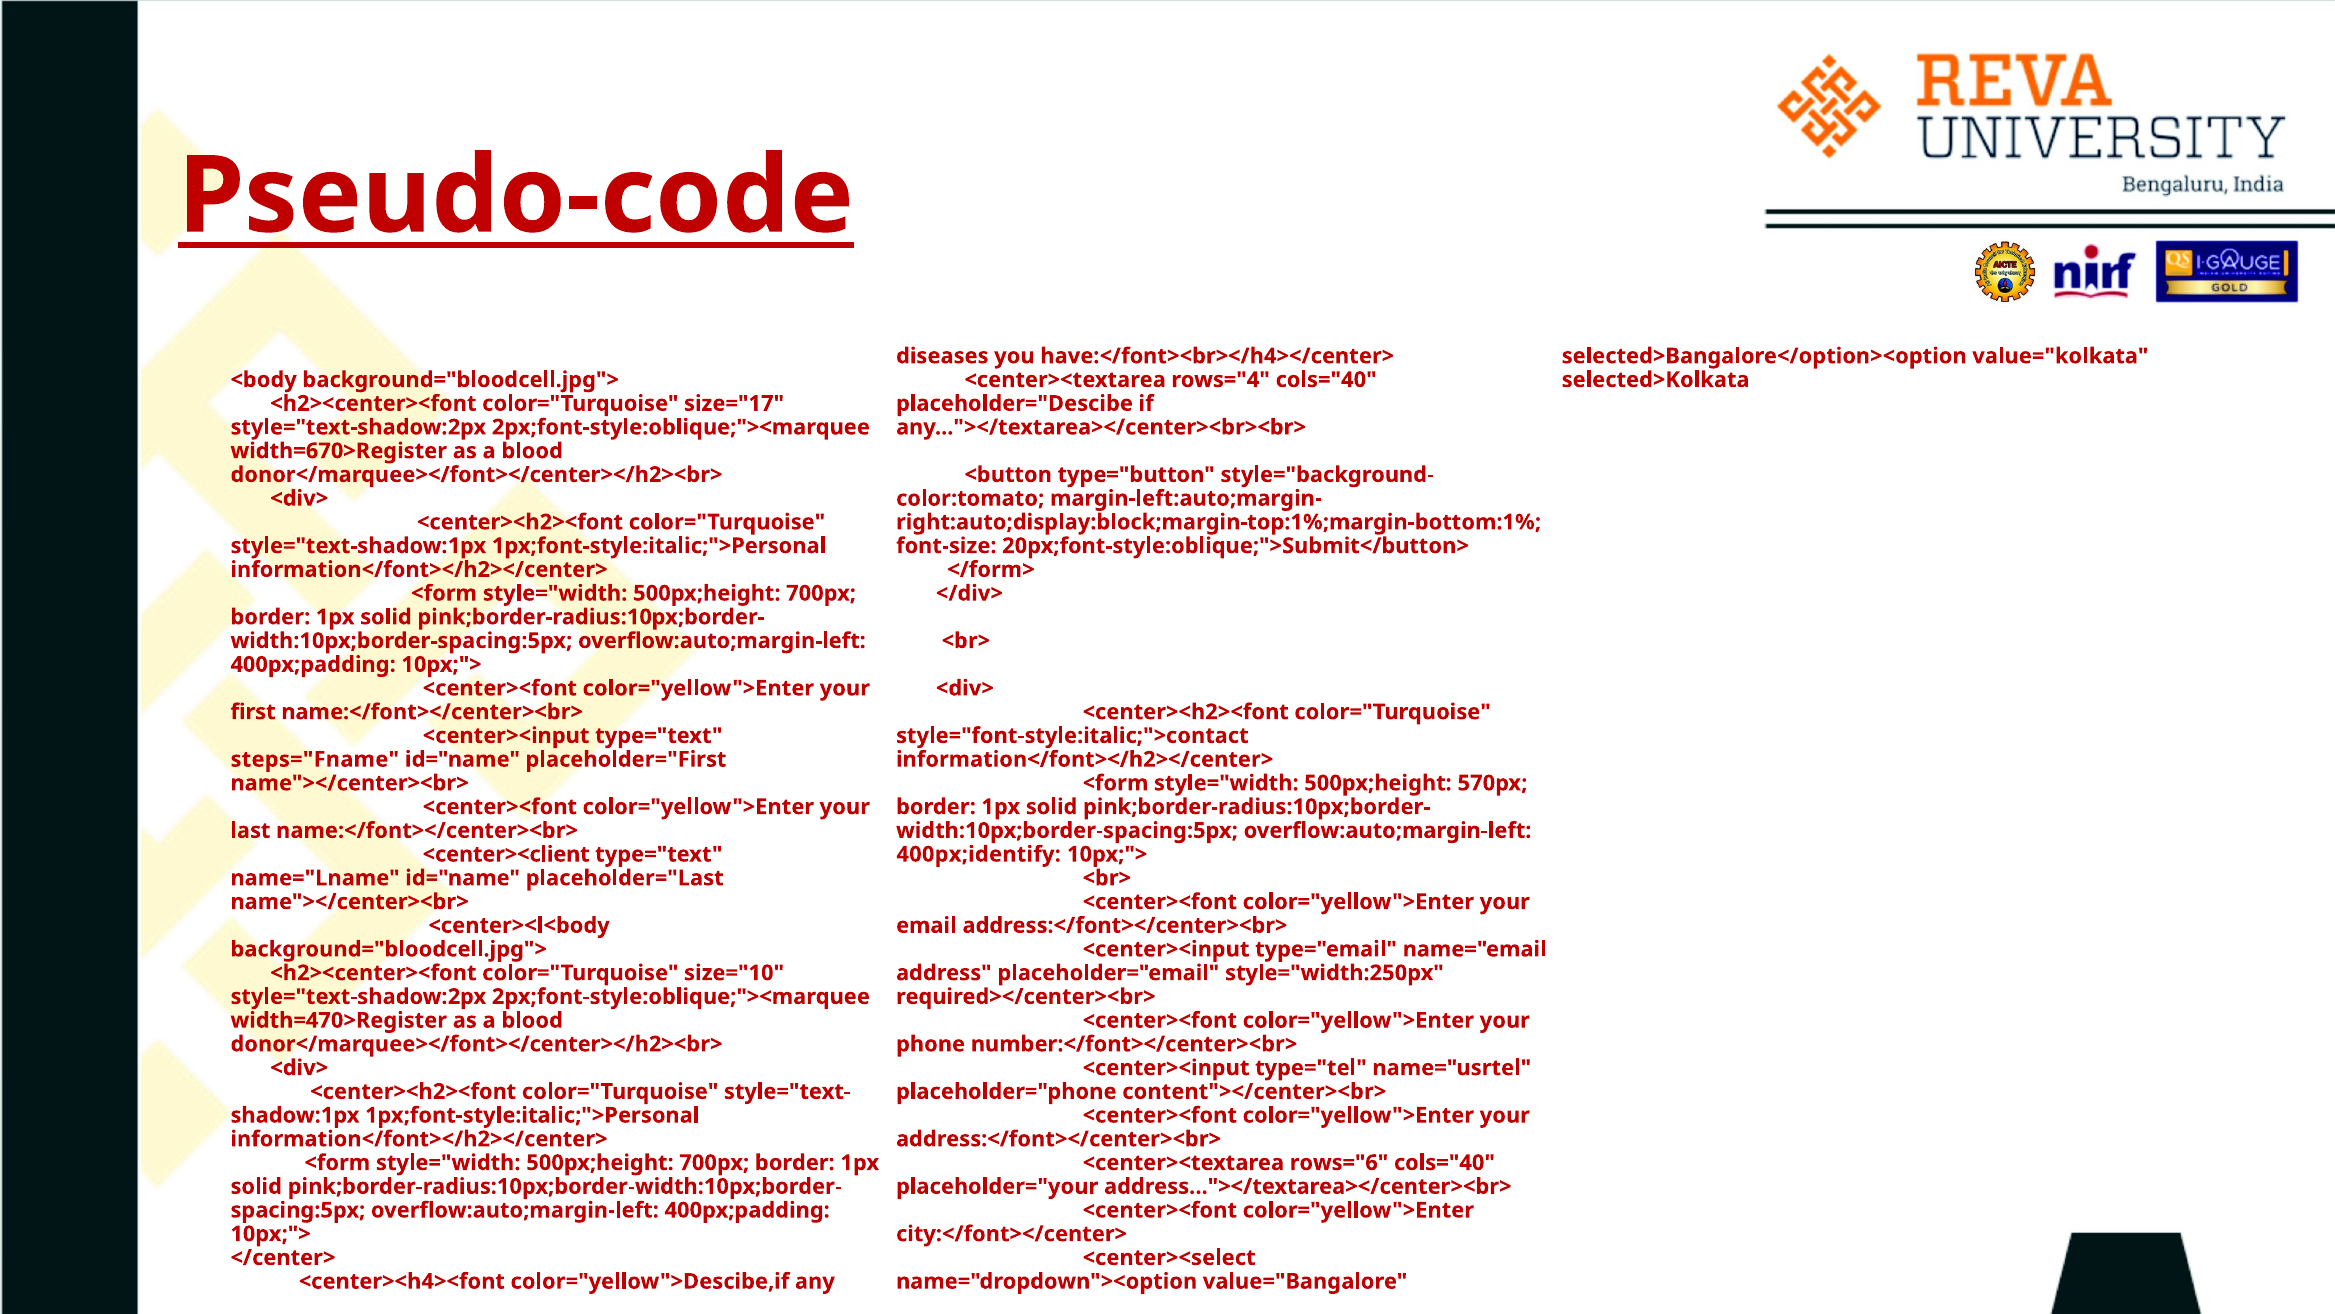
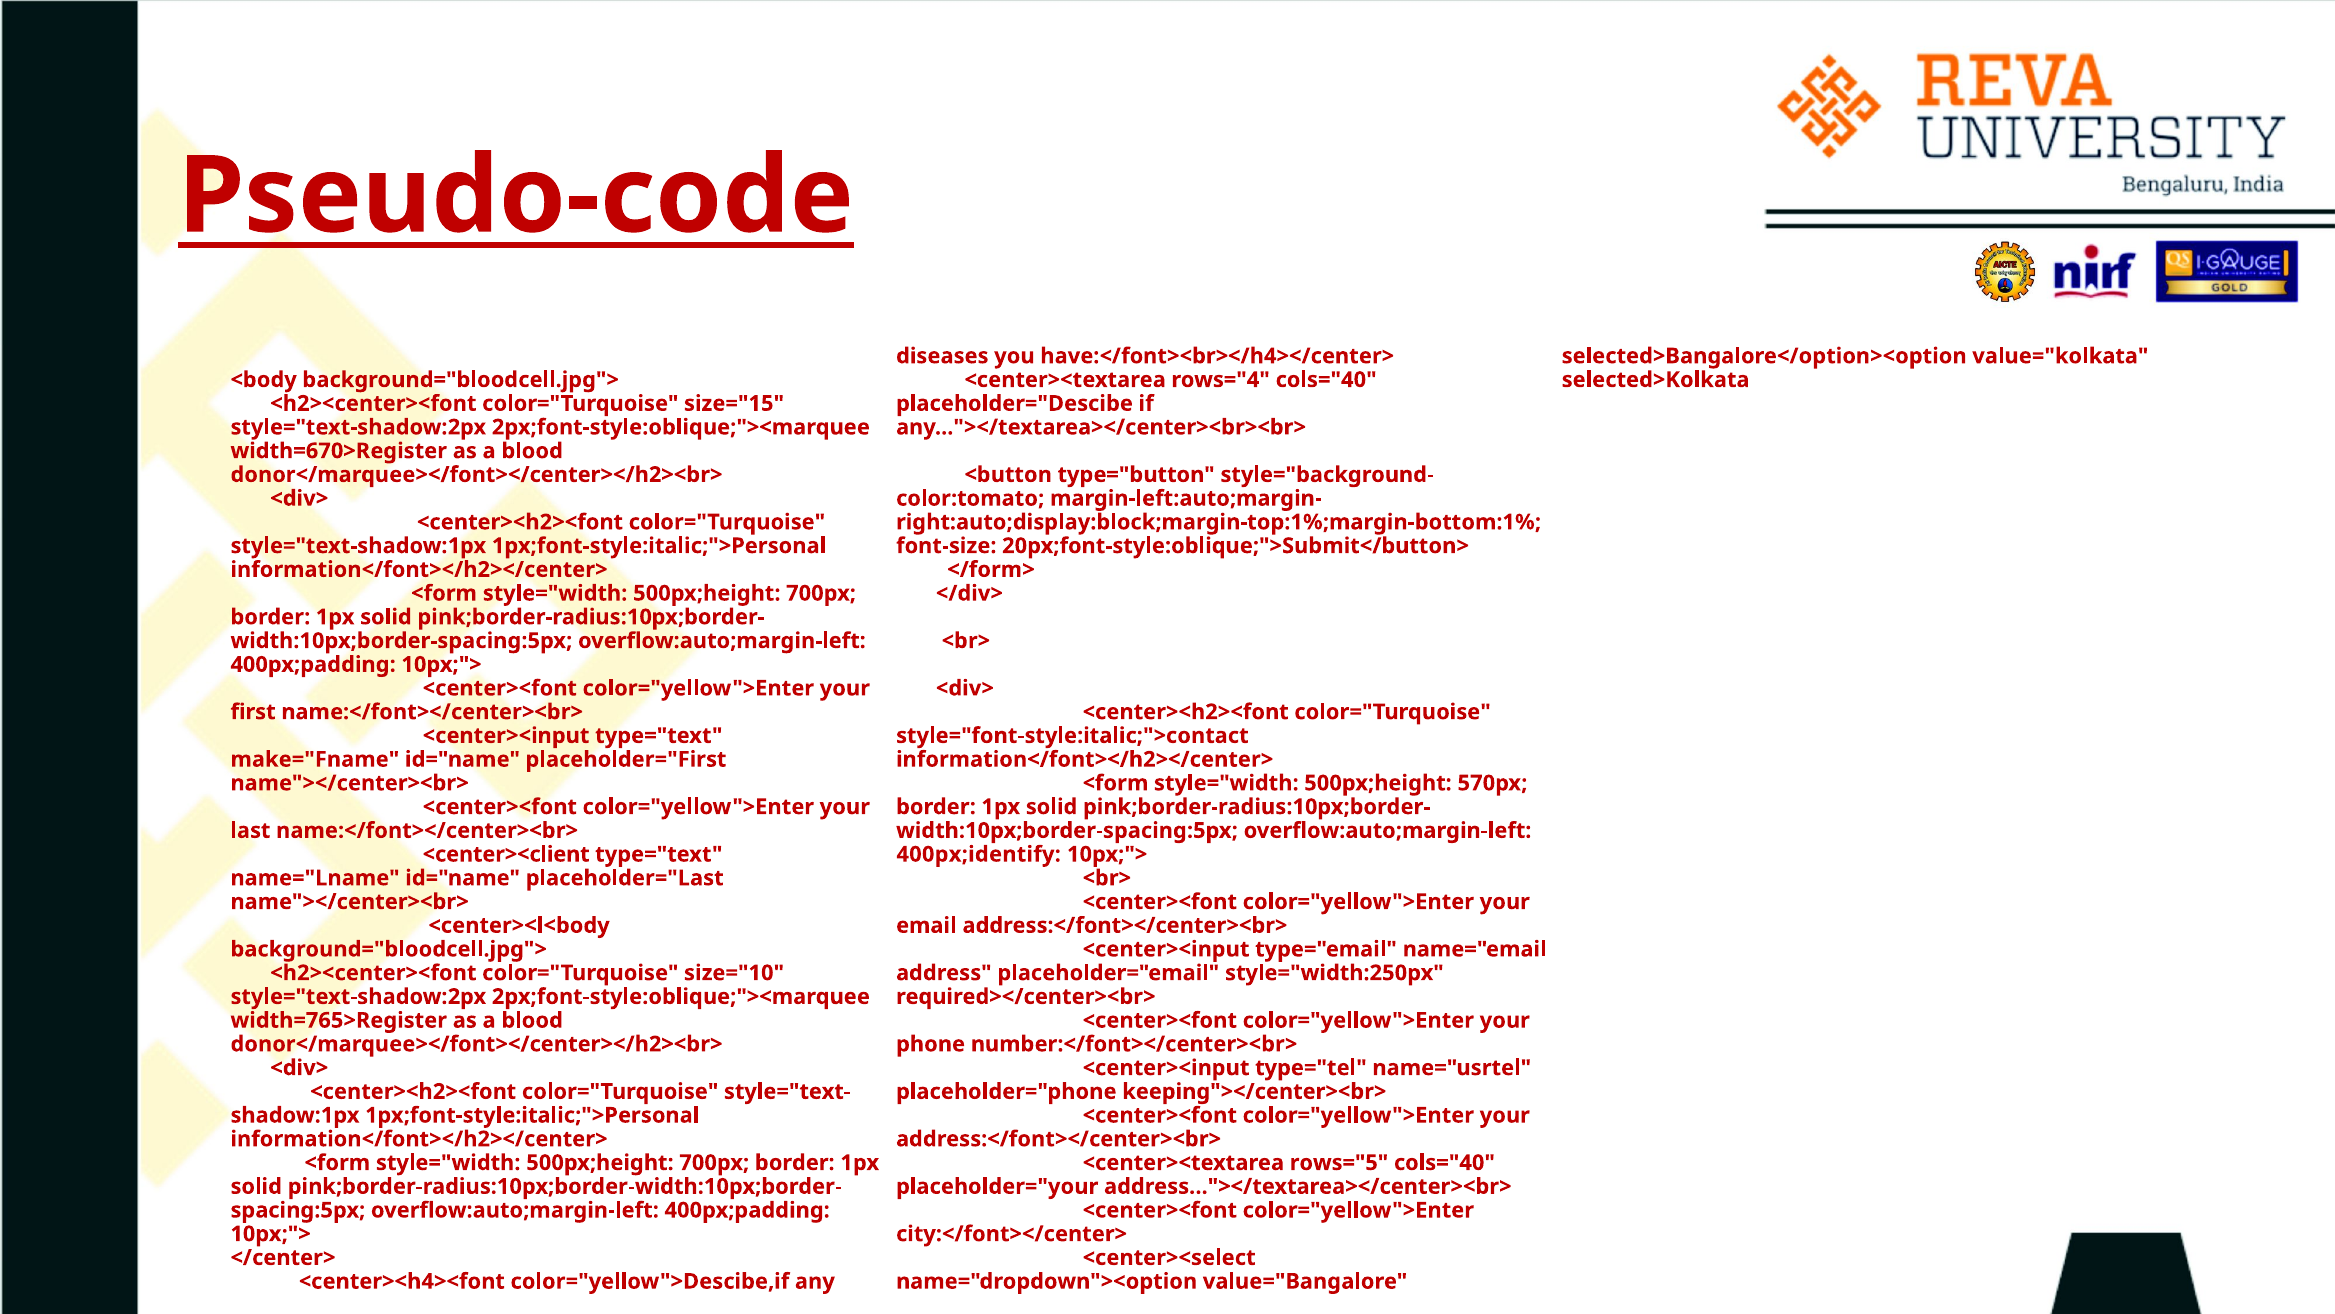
size="17: size="17 -> size="15
steps="Fname: steps="Fname -> make="Fname
width=470>Register: width=470>Register -> width=765>Register
content"></center><br>: content"></center><br> -> keeping"></center><br>
rows="6: rows="6 -> rows="5
